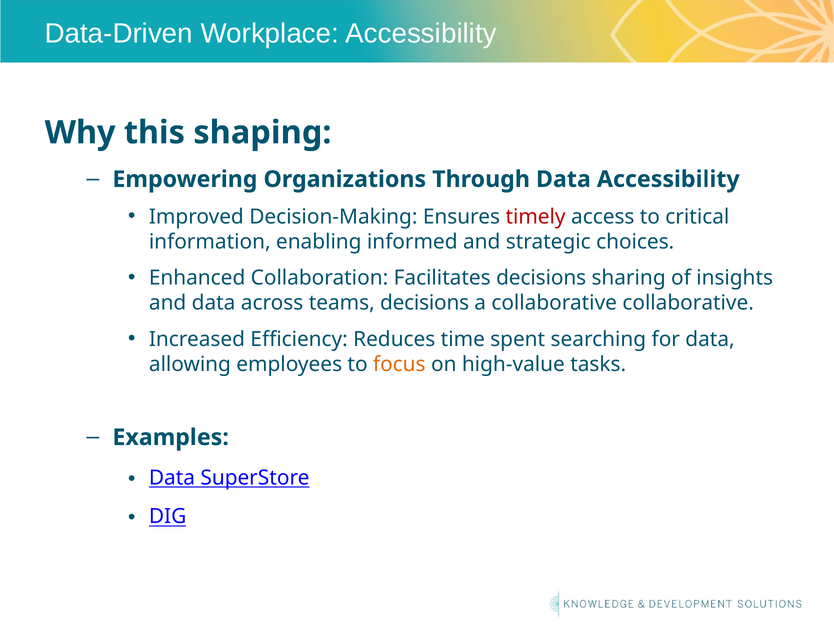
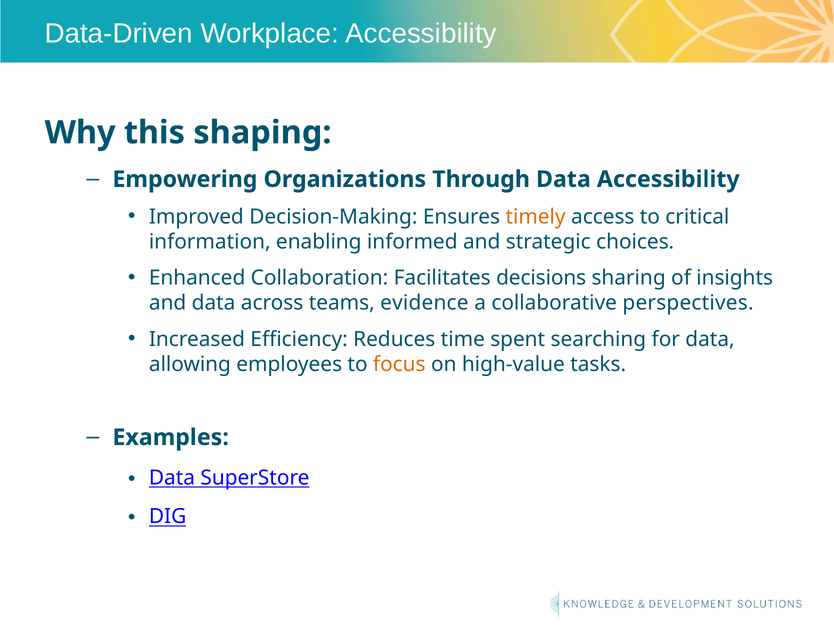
timely colour: red -> orange
teams decisions: decisions -> evidence
collaborative collaborative: collaborative -> perspectives
